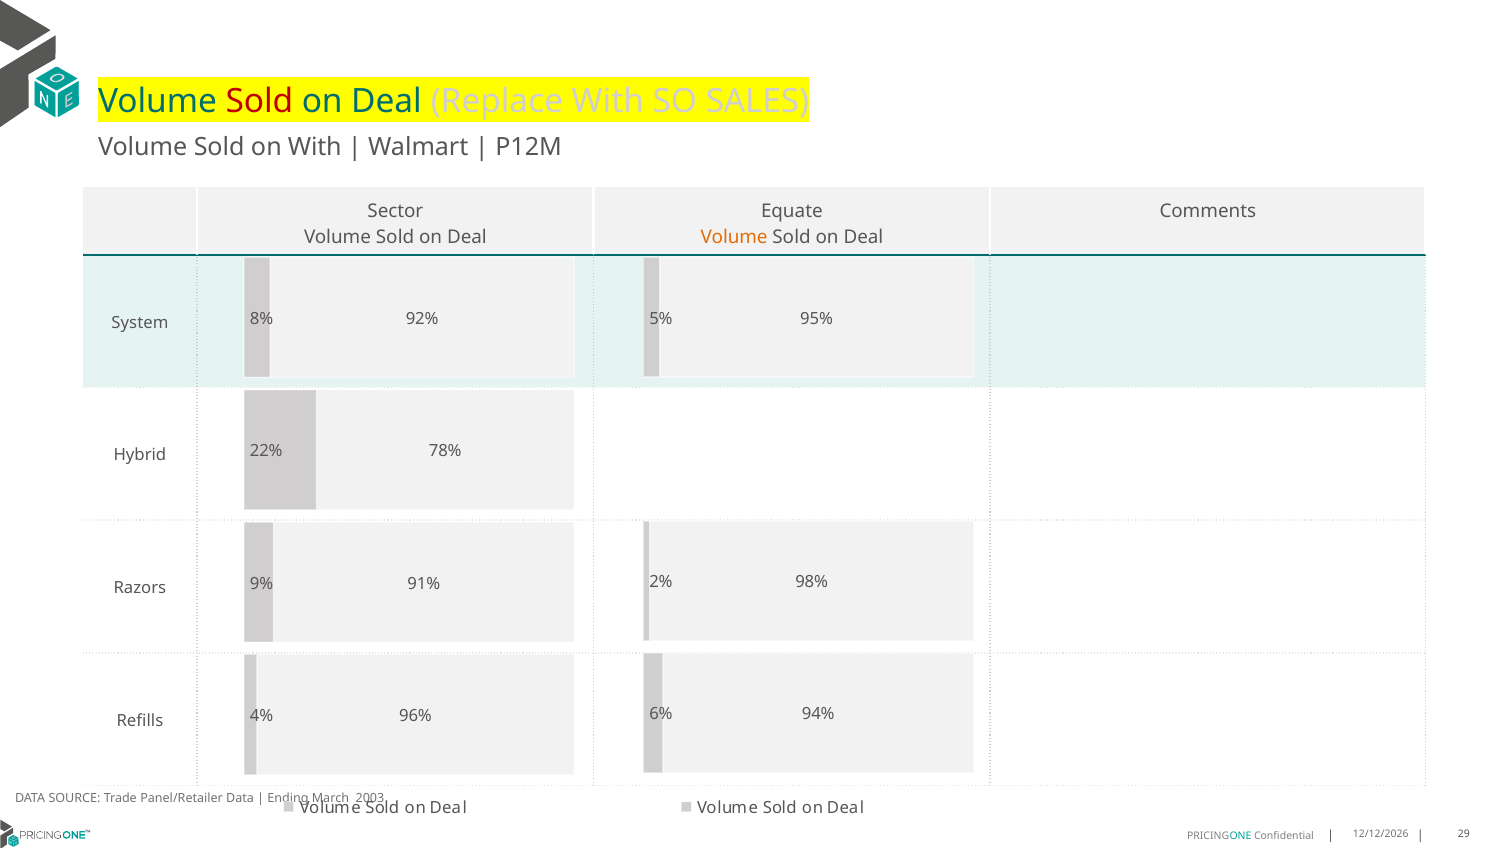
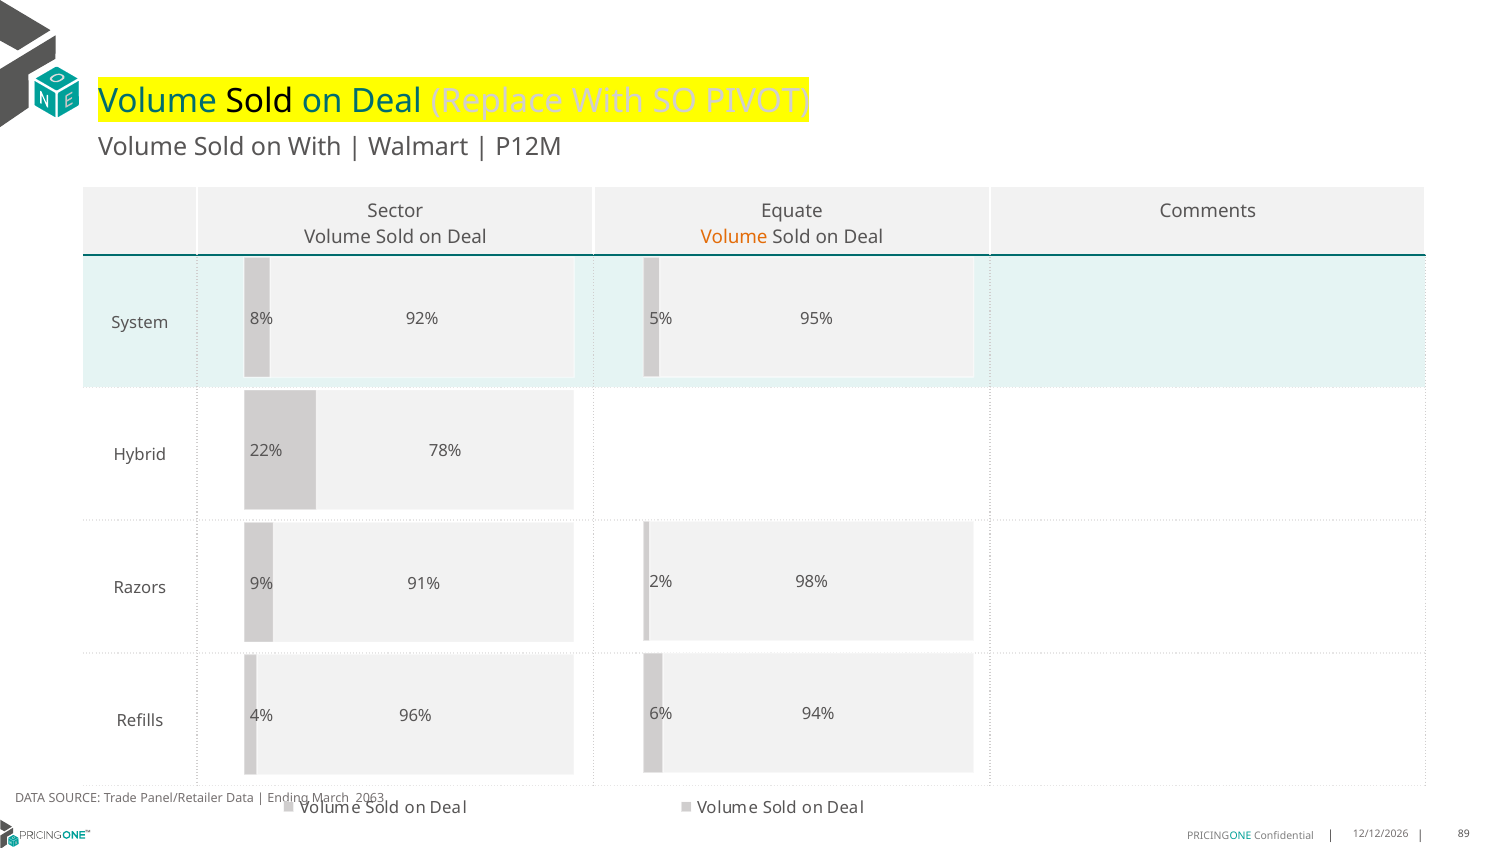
Sold at (259, 101) colour: red -> black
SALES: SALES -> PIVOT
2003: 2003 -> 2063
29: 29 -> 89
